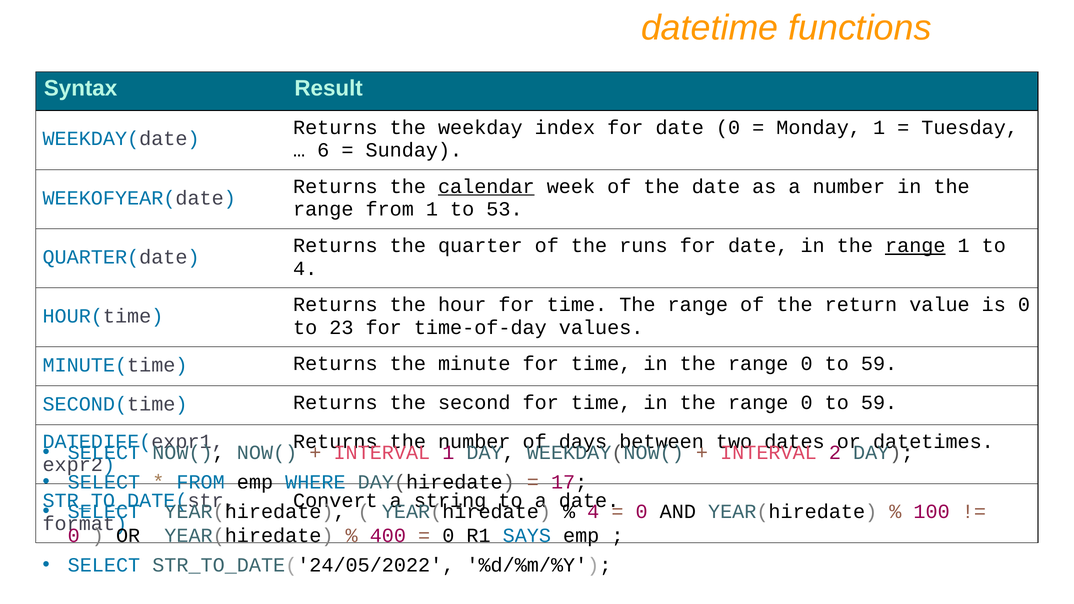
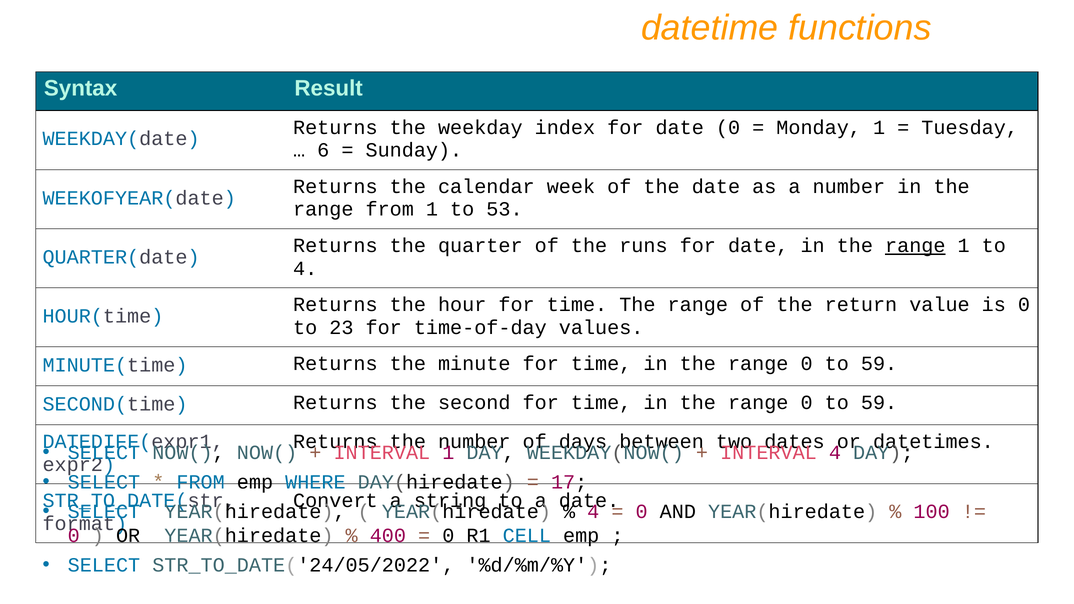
calendar underline: present -> none
2 at (835, 453): 2 -> 4
SAYS: SAYS -> CELL
